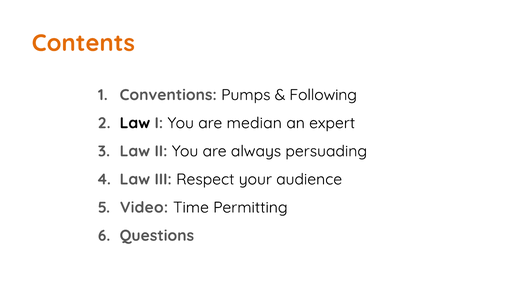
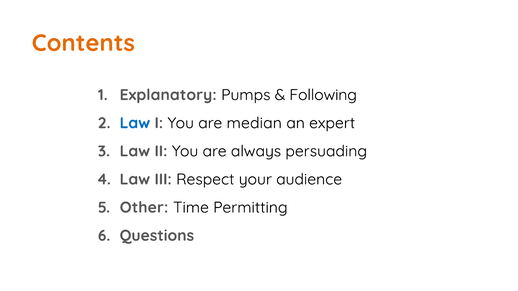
Conventions: Conventions -> Explanatory
Law at (135, 123) colour: black -> blue
Video: Video -> Other
